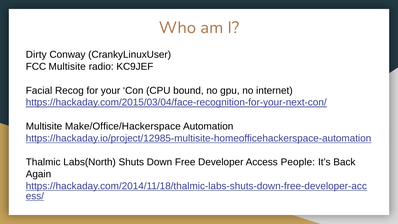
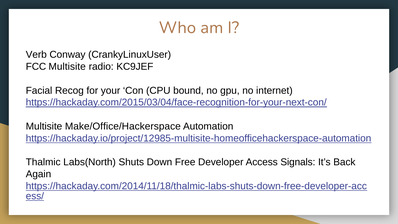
Dirty: Dirty -> Verb
People: People -> Signals
